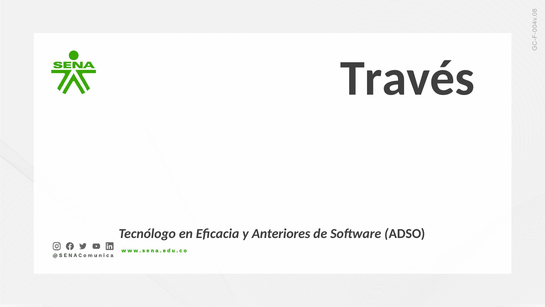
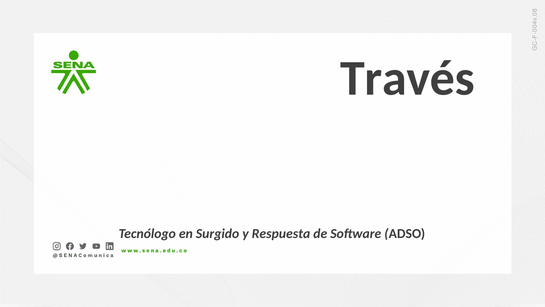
Eﬁcacia: Eﬁcacia -> Surgido
Anteriores: Anteriores -> Respuesta
